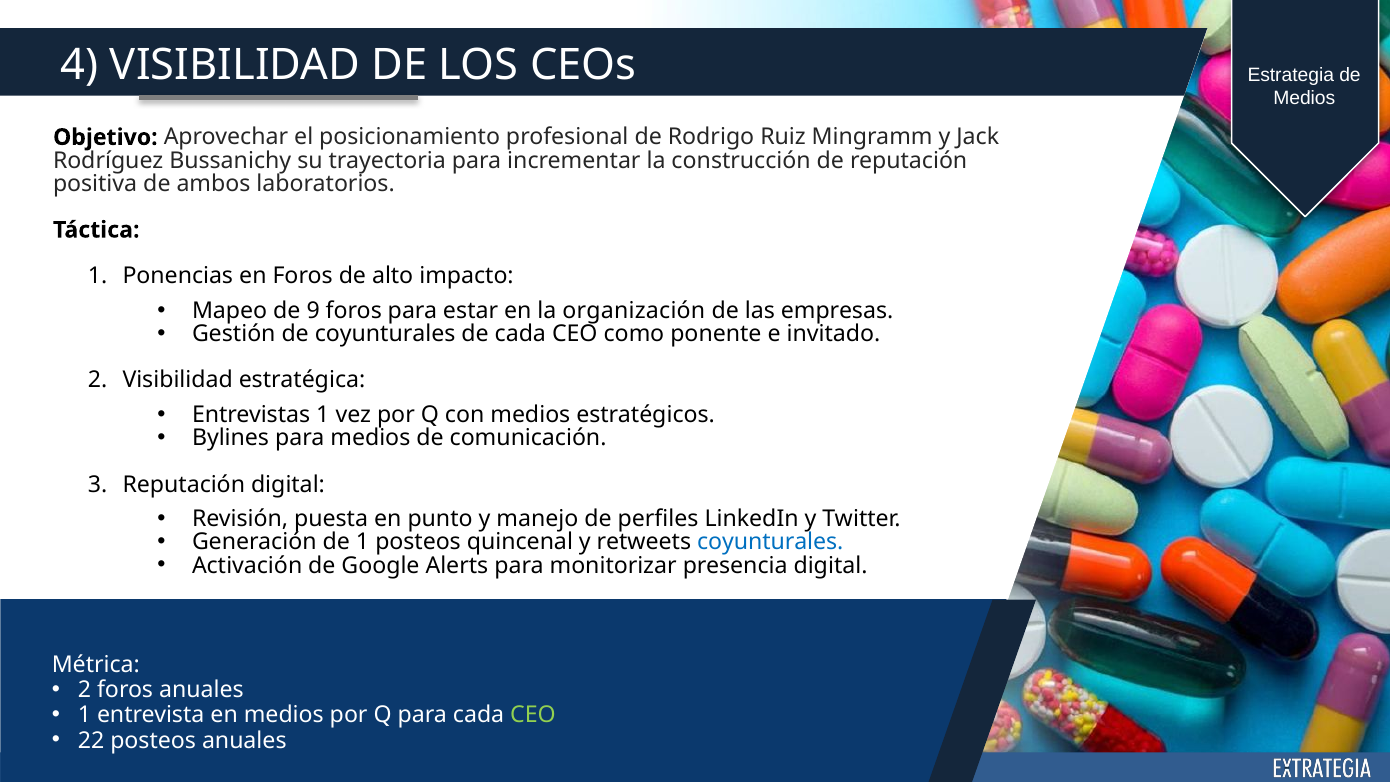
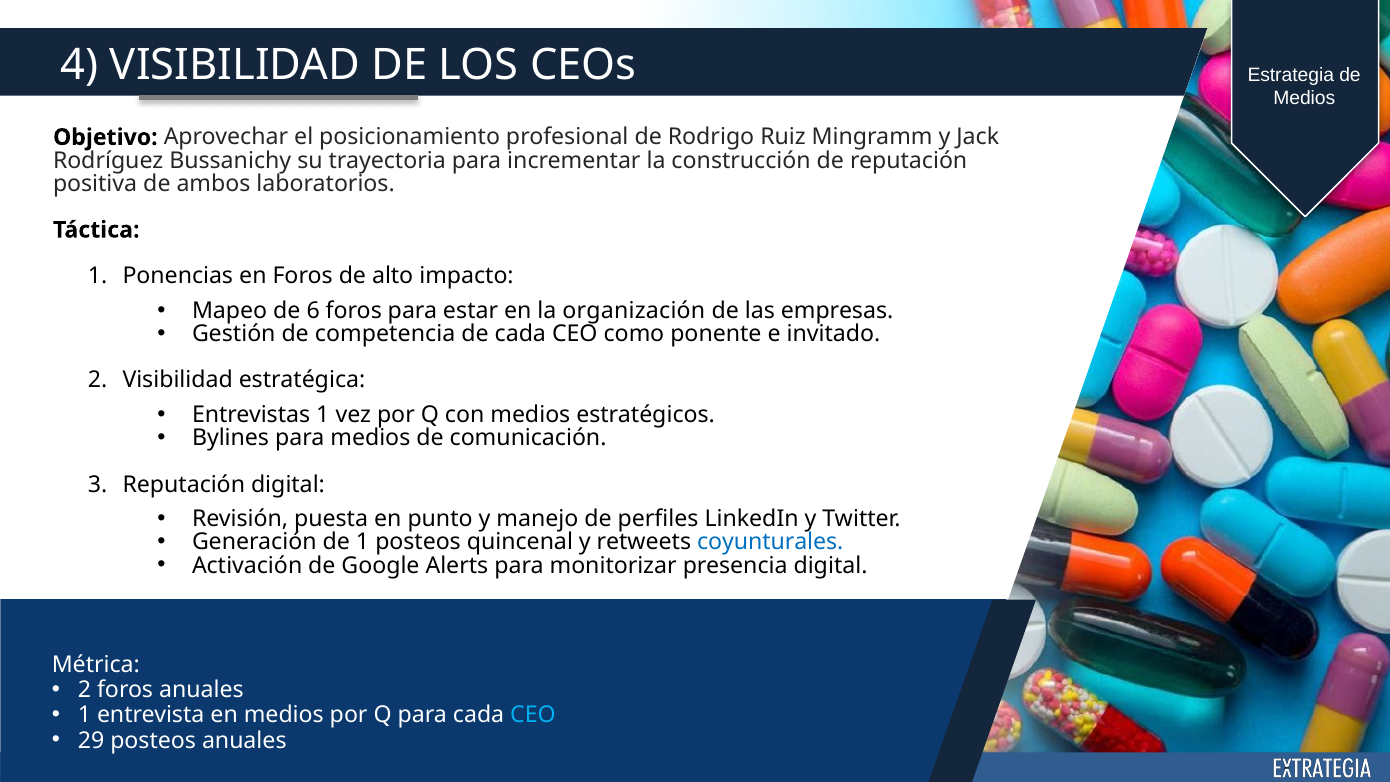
9: 9 -> 6
de coyunturales: coyunturales -> competencia
CEO at (533, 715) colour: light green -> light blue
22: 22 -> 29
